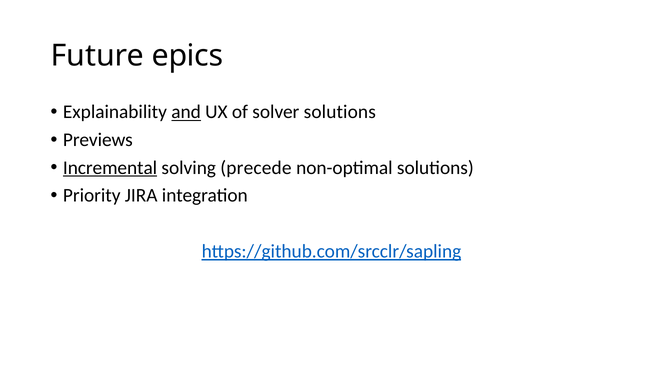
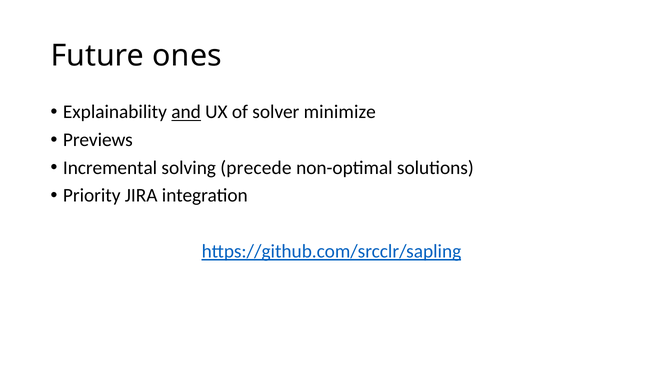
epics: epics -> ones
solver solutions: solutions -> minimize
Incremental underline: present -> none
